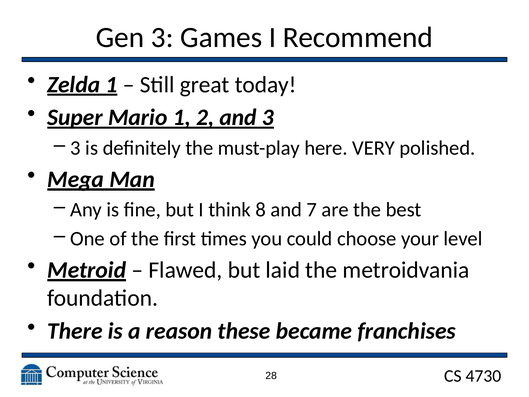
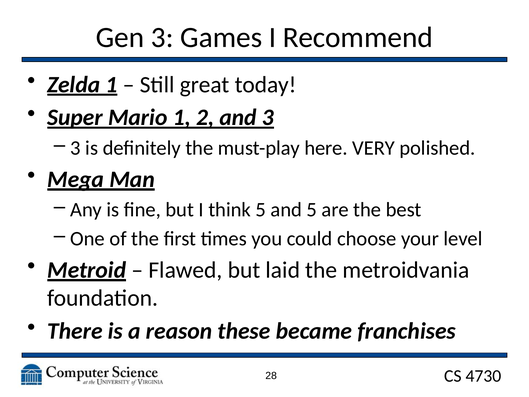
think 8: 8 -> 5
and 7: 7 -> 5
